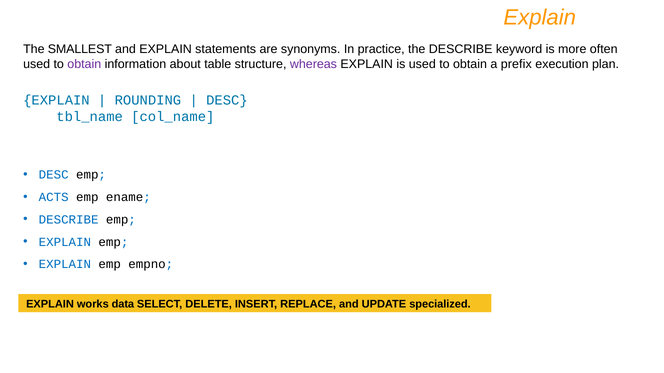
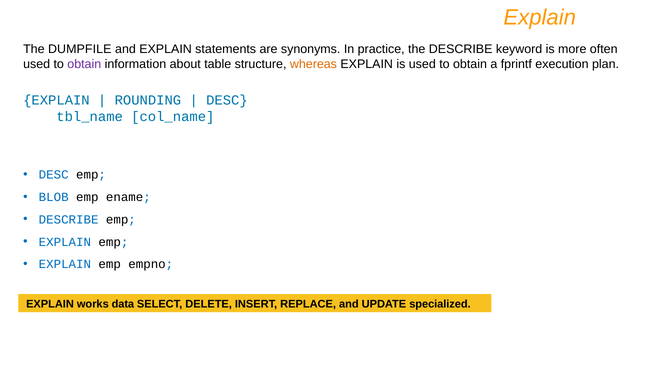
SMALLEST: SMALLEST -> DUMPFILE
whereas colour: purple -> orange
prefix: prefix -> fprintf
ACTS: ACTS -> BLOB
